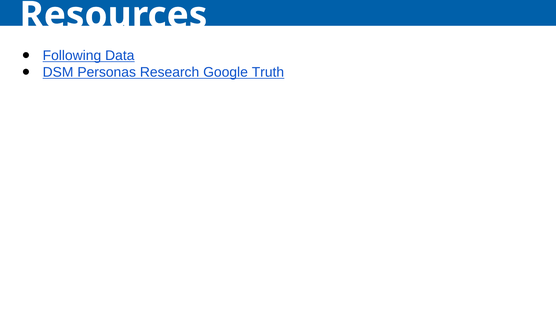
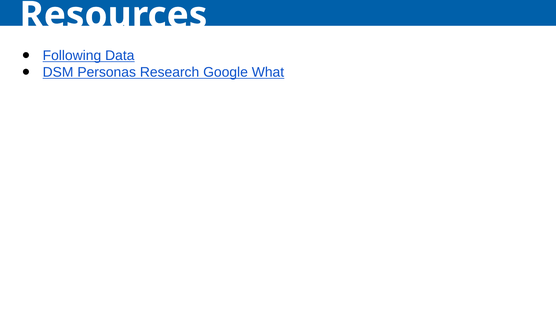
Truth: Truth -> What
